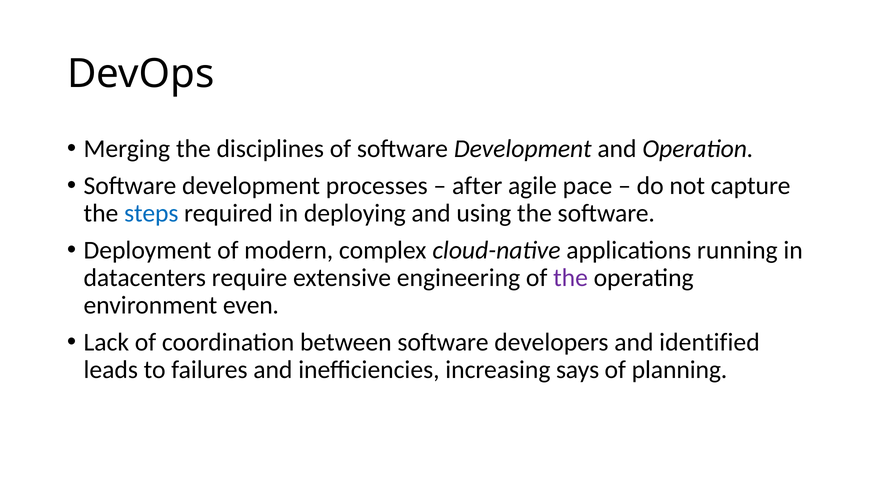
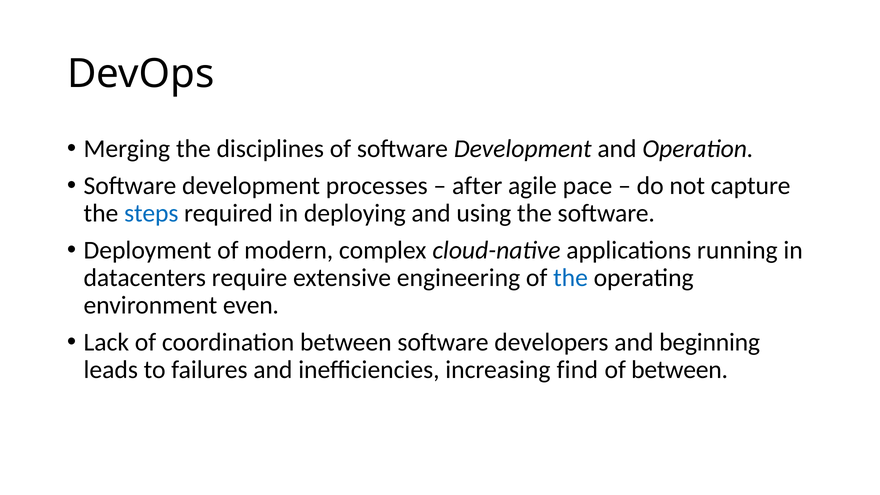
the at (571, 278) colour: purple -> blue
identified: identified -> beginning
says: says -> find
of planning: planning -> between
